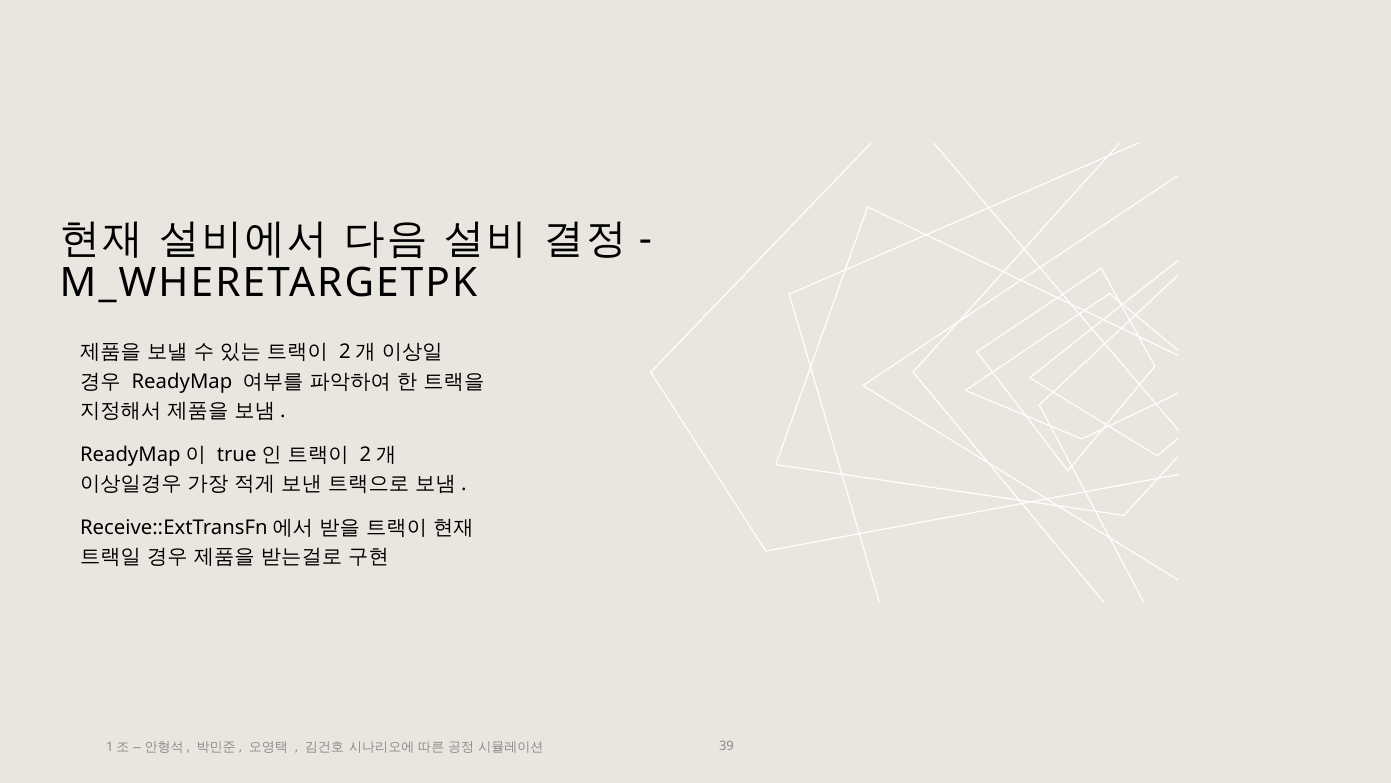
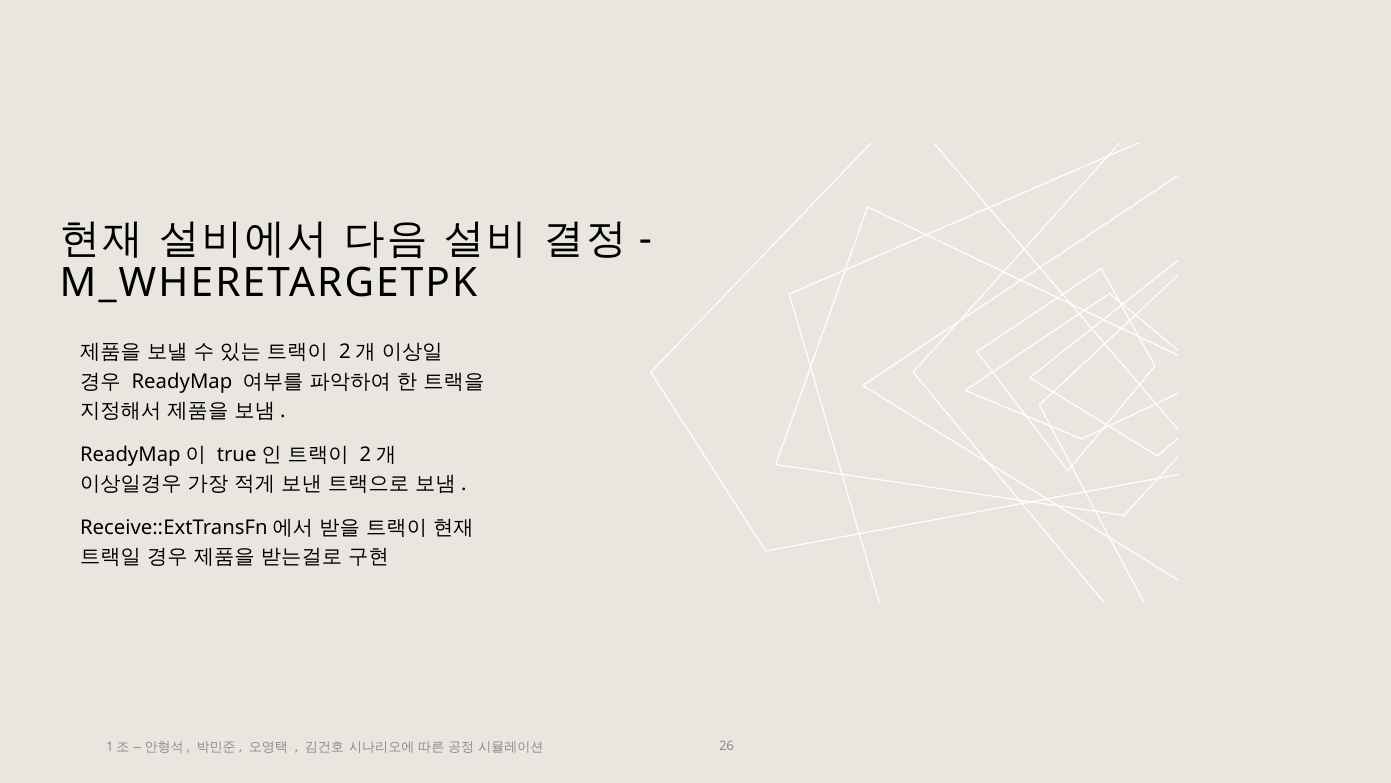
39: 39 -> 26
